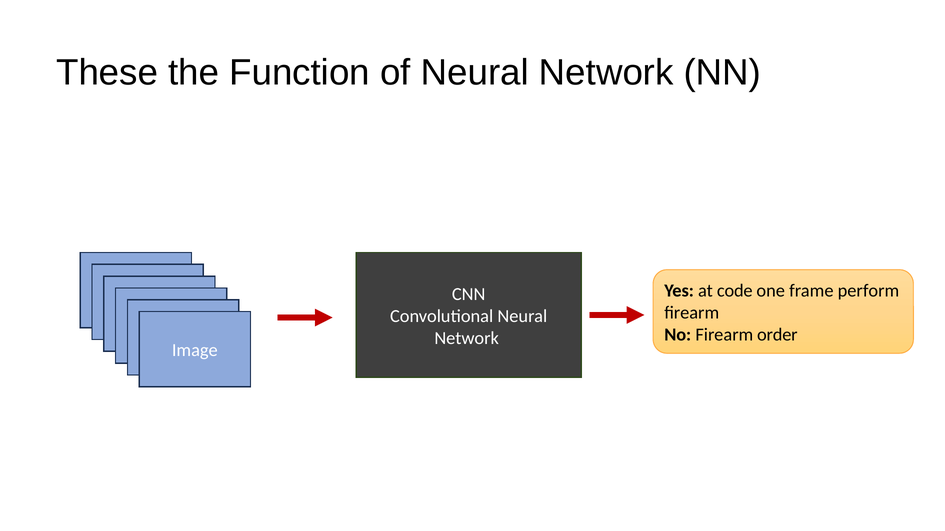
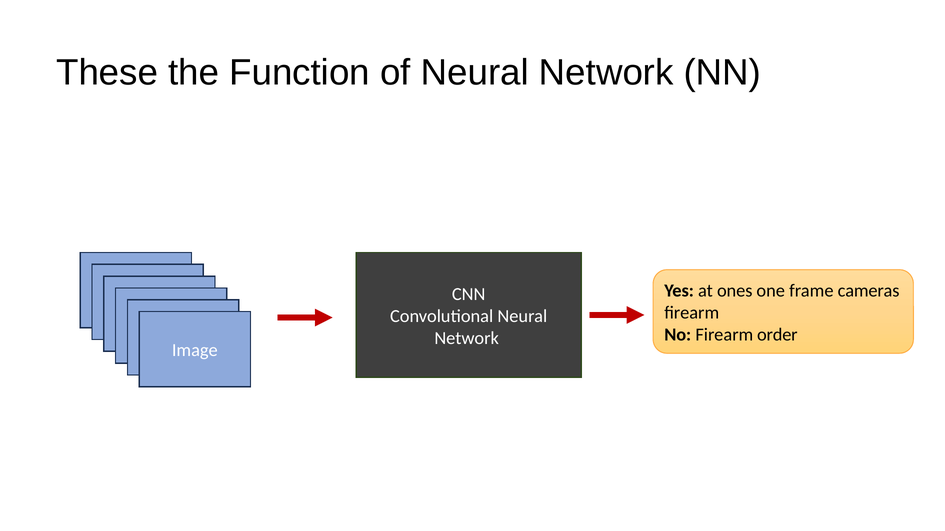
code: code -> ones
perform: perform -> cameras
